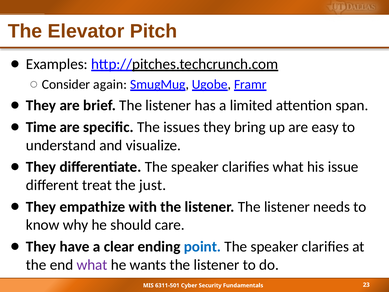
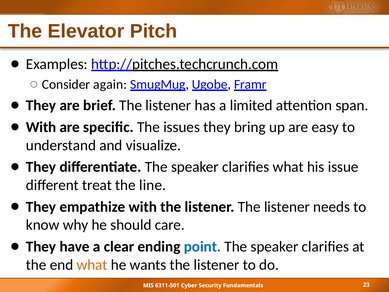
Time at (41, 127): Time -> With
just: just -> line
what at (92, 265) colour: purple -> orange
